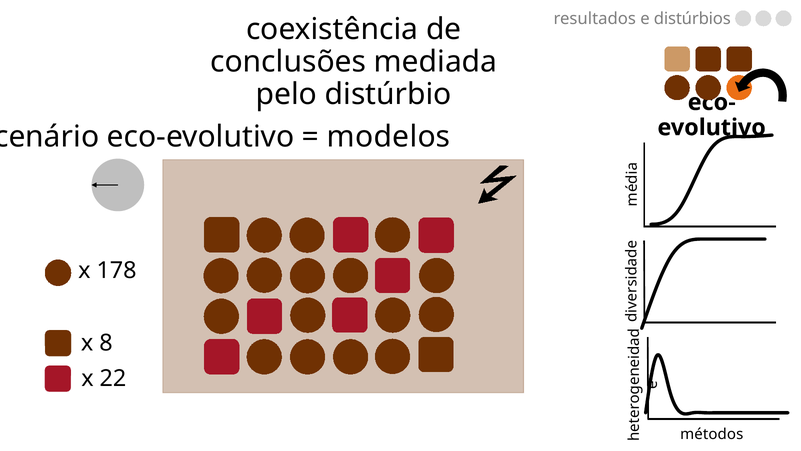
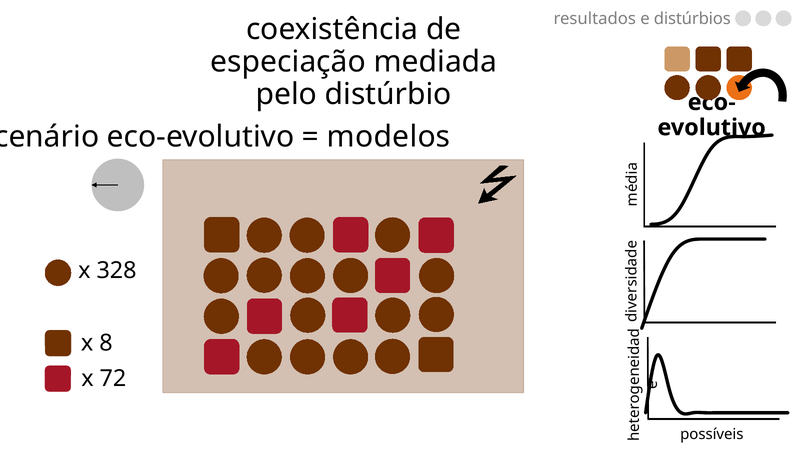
conclusões: conclusões -> especiação
178: 178 -> 328
22: 22 -> 72
métodos: métodos -> possíveis
